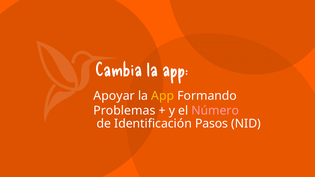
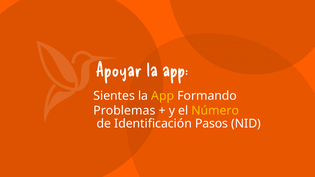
Cambia: Cambia -> Apoyar
Apoyar: Apoyar -> Sientes
Número colour: pink -> yellow
